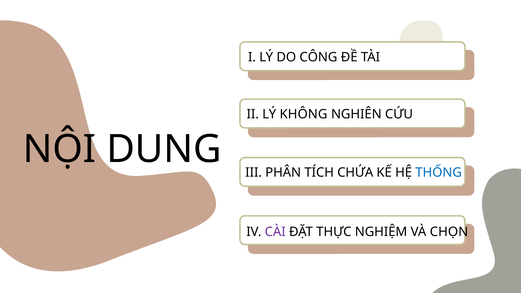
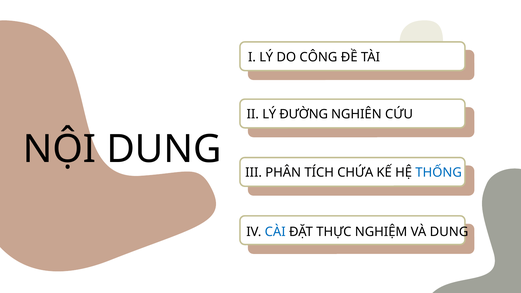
KHÔNG: KHÔNG -> ĐƯỜNG
CÀI colour: purple -> blue
VÀ CHỌN: CHỌN -> DUNG
